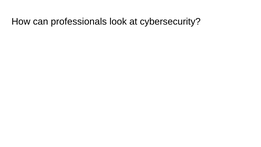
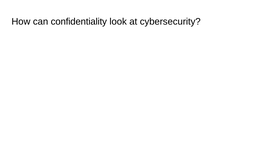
professionals: professionals -> confidentiality
